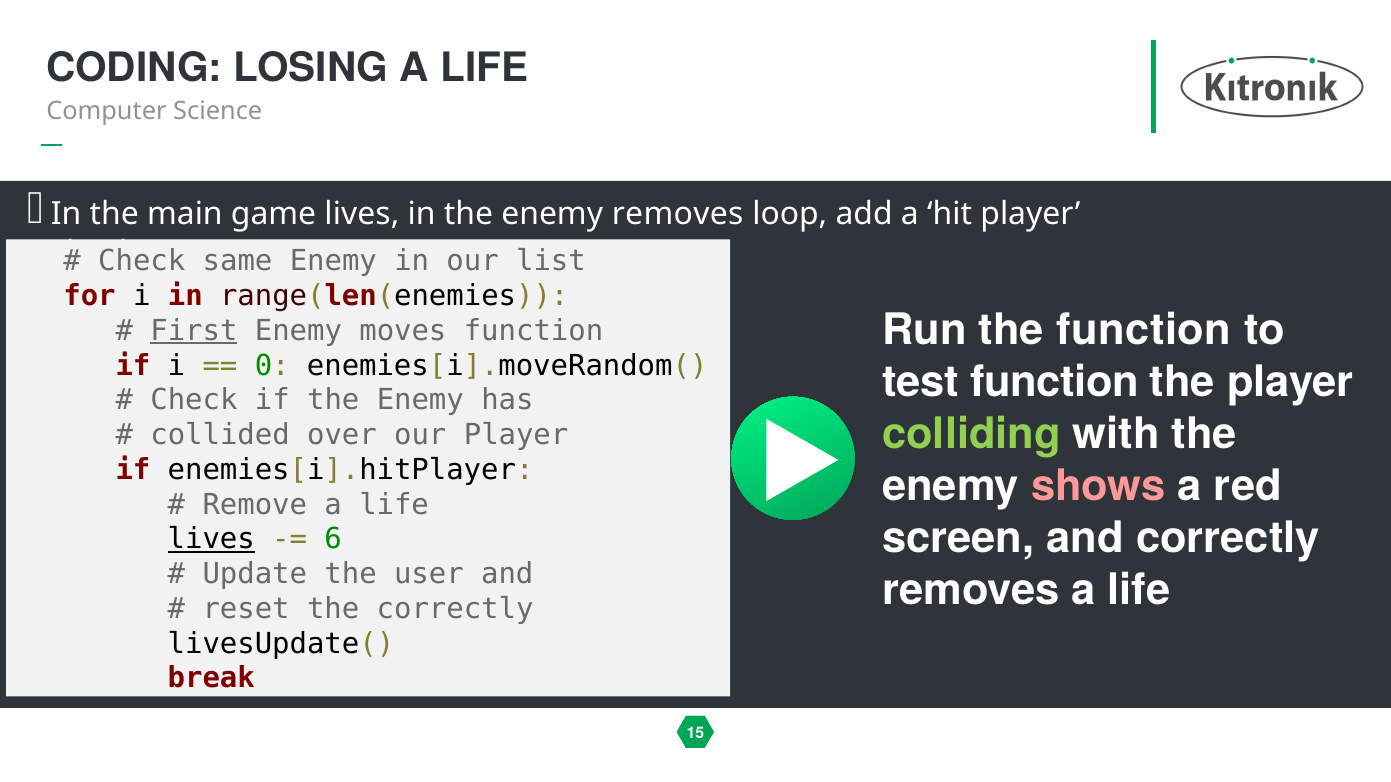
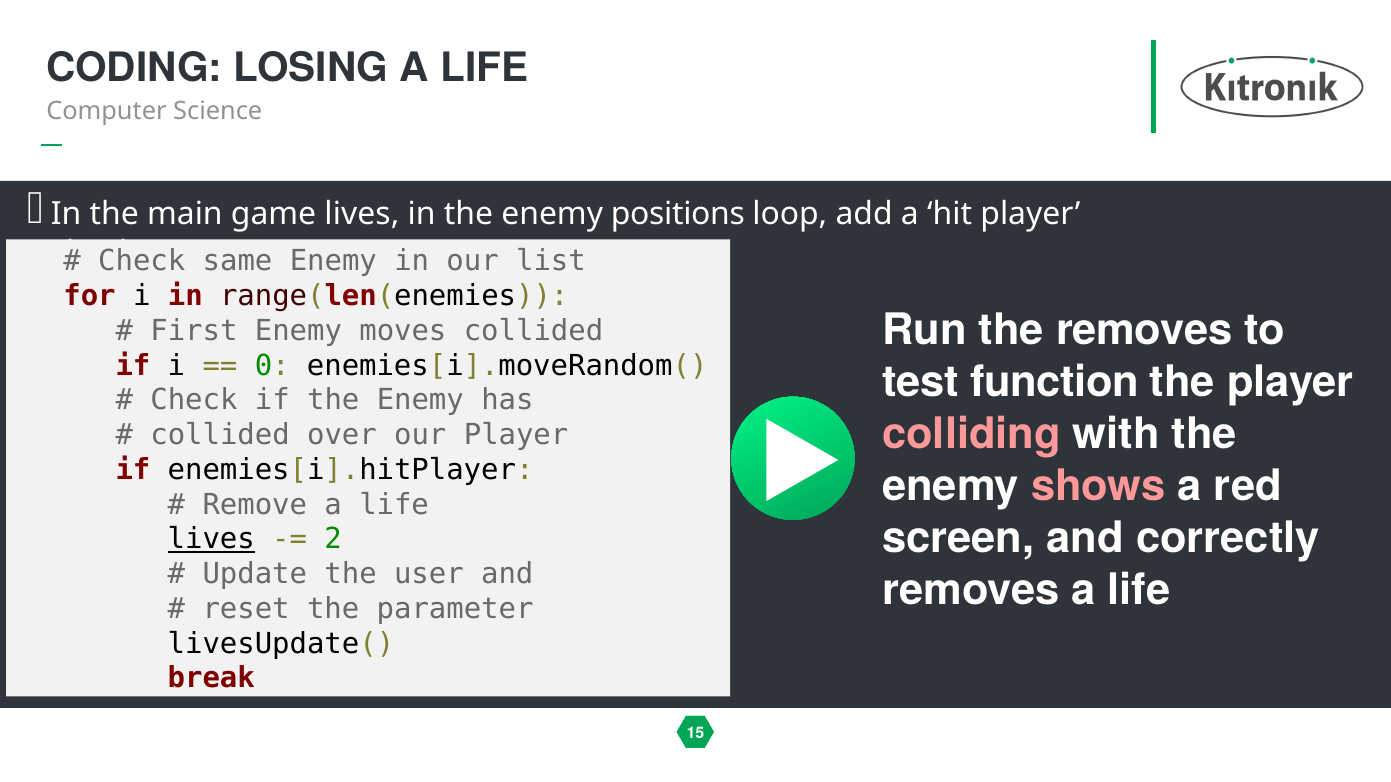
enemy removes: removes -> positions
the function: function -> removes
First underline: present -> none
moves function: function -> collided
colliding colour: light green -> pink
6: 6 -> 2
the correctly: correctly -> parameter
